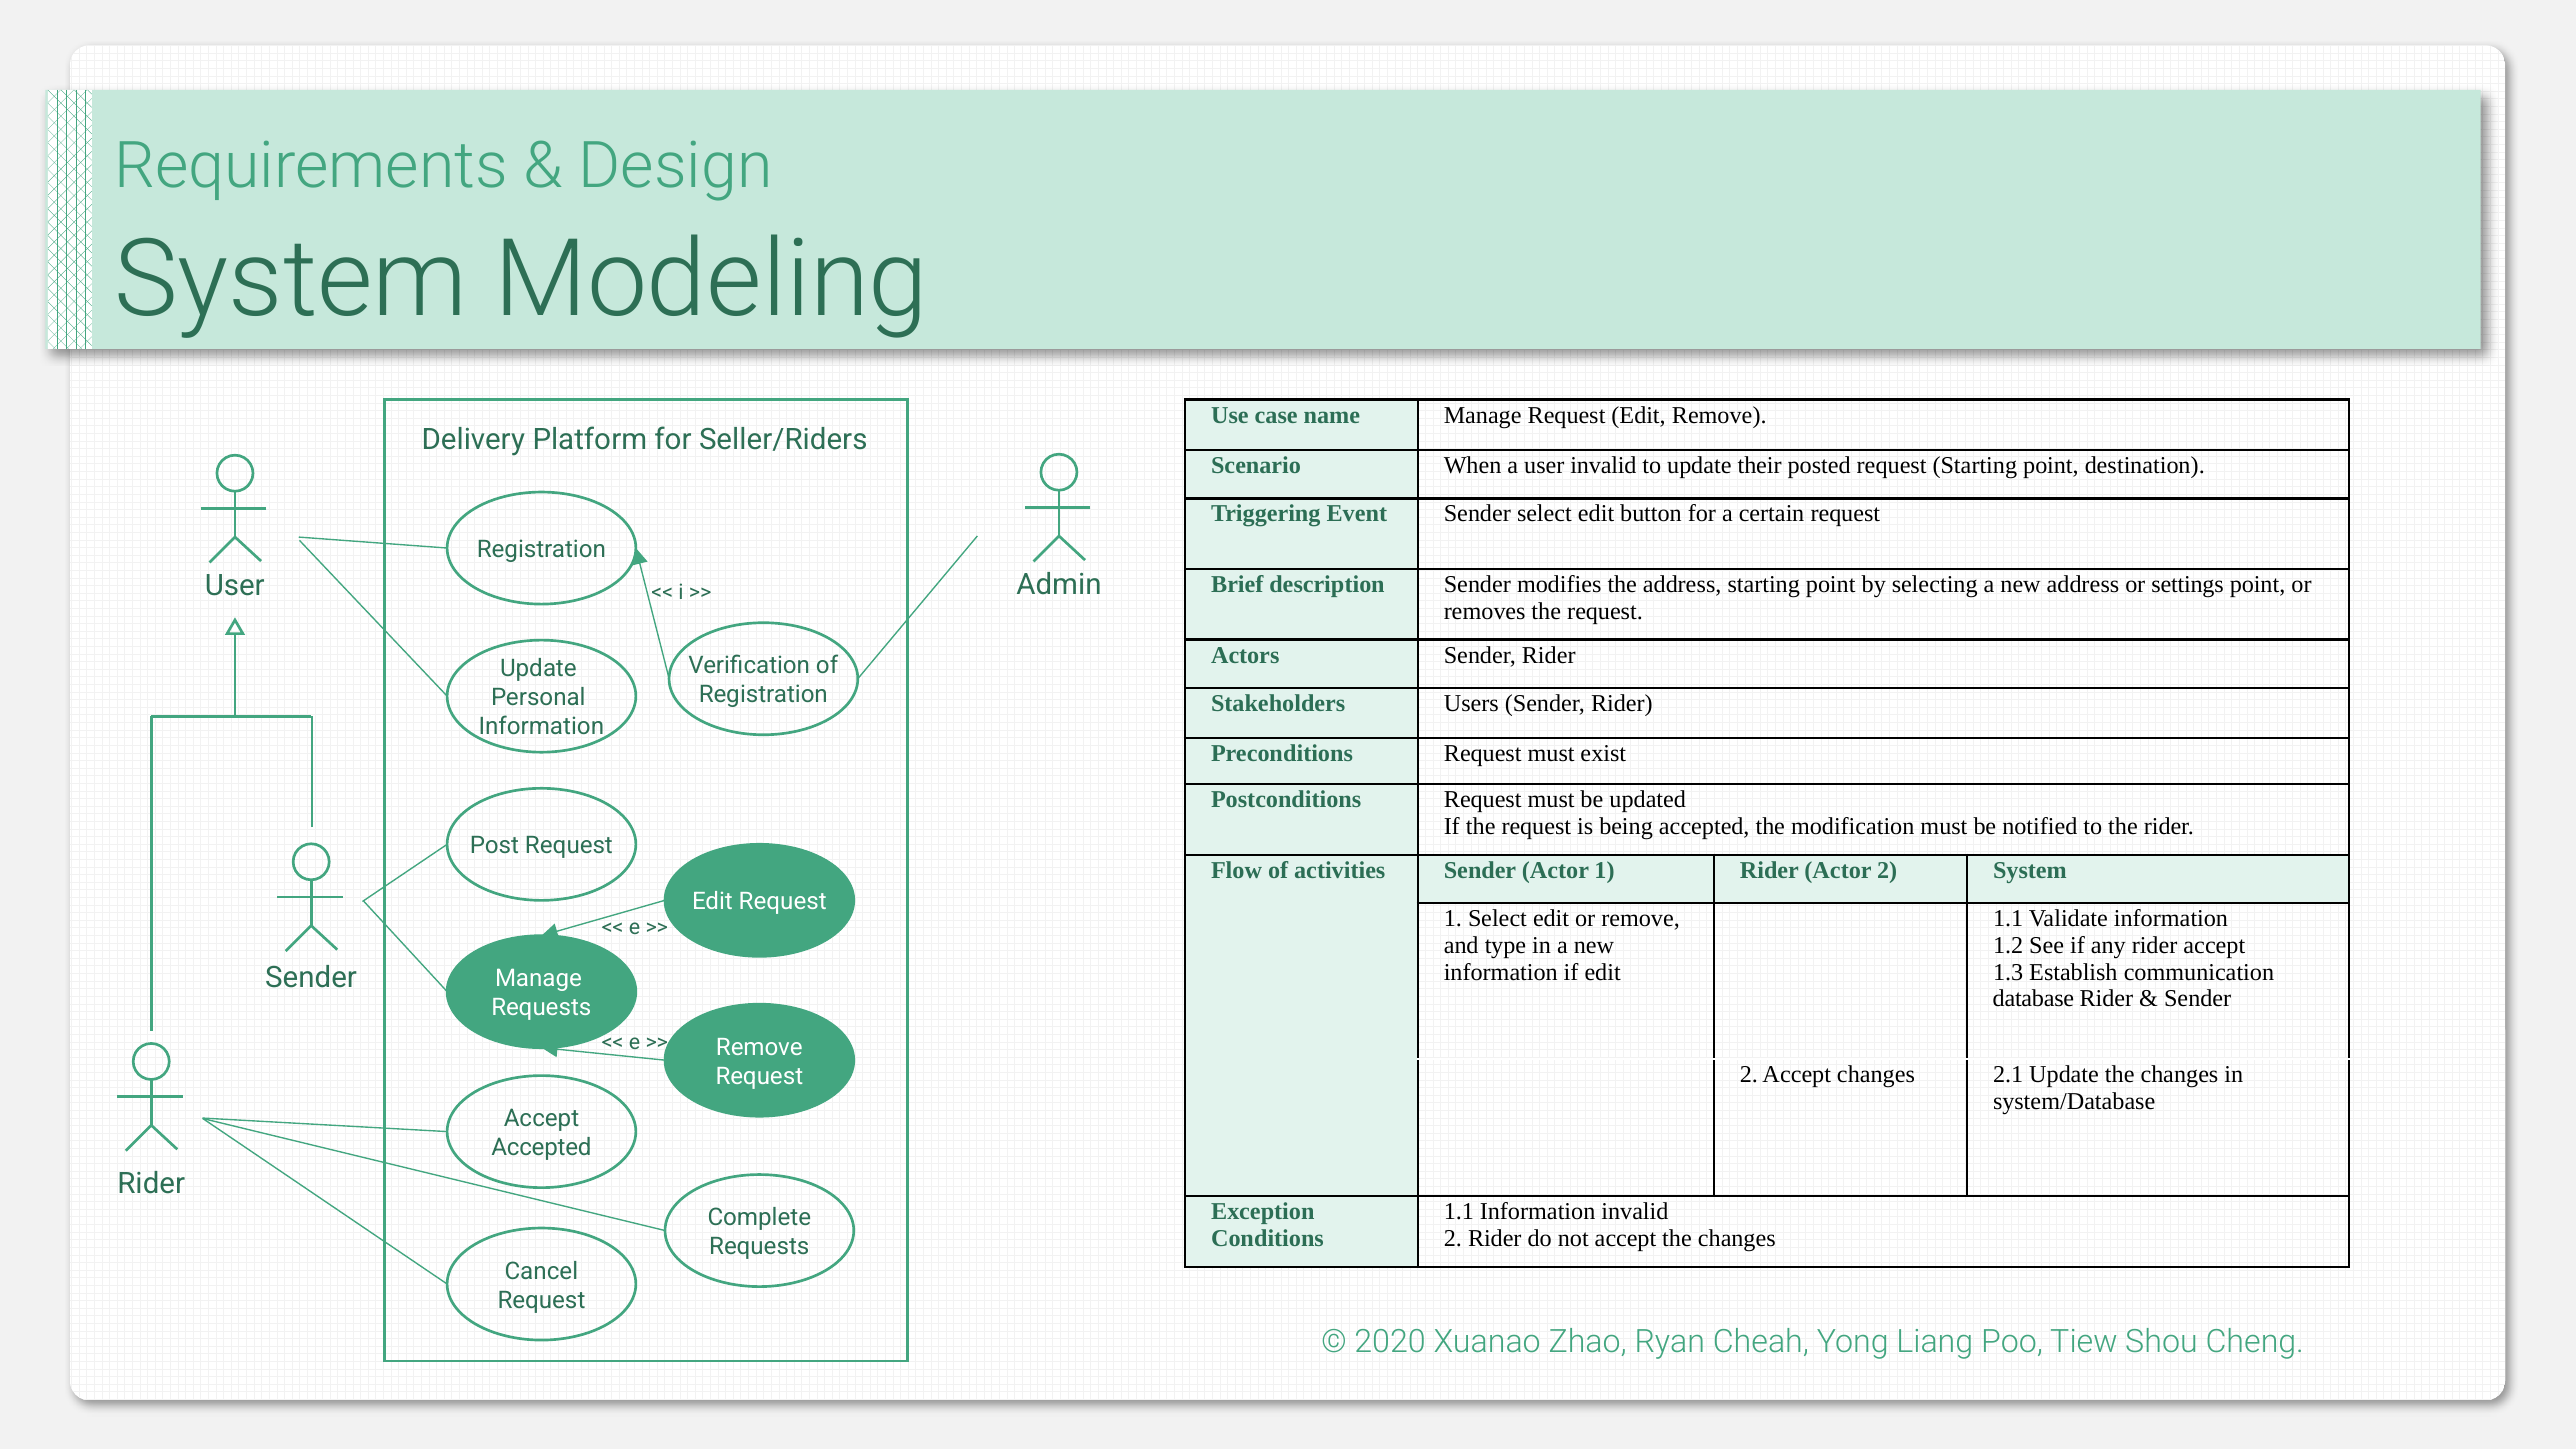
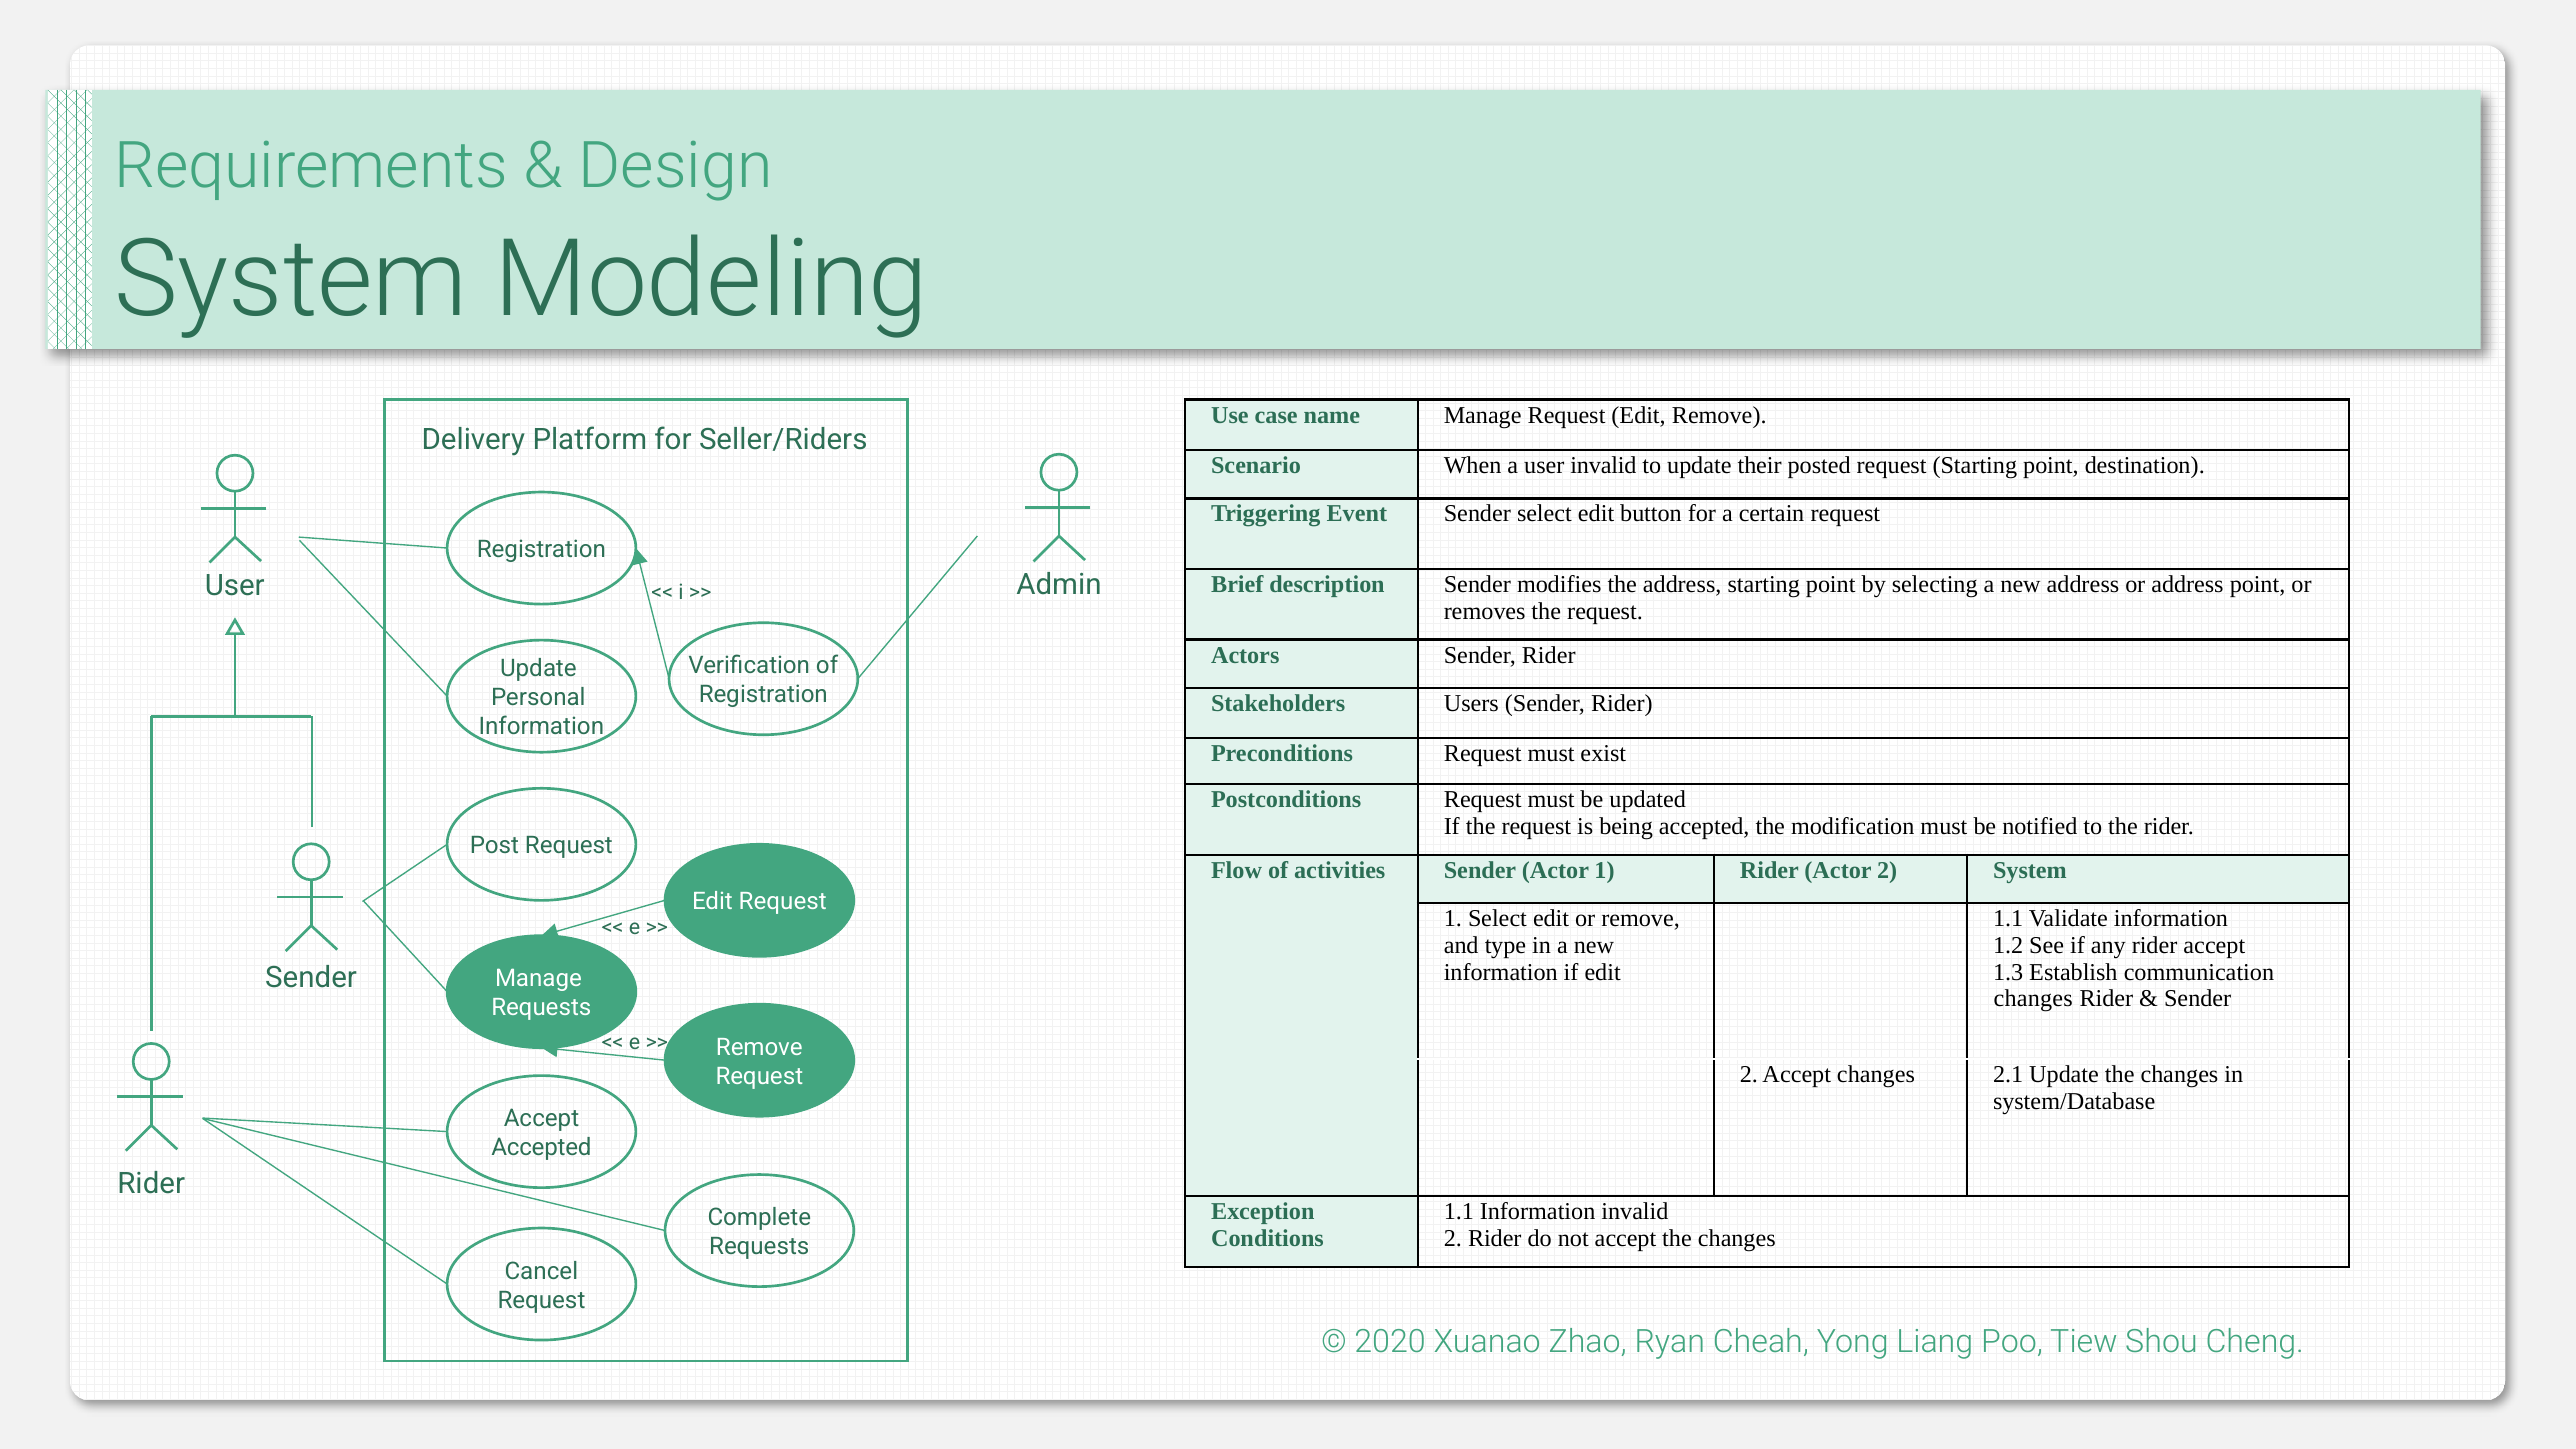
or settings: settings -> address
database at (2033, 999): database -> changes
